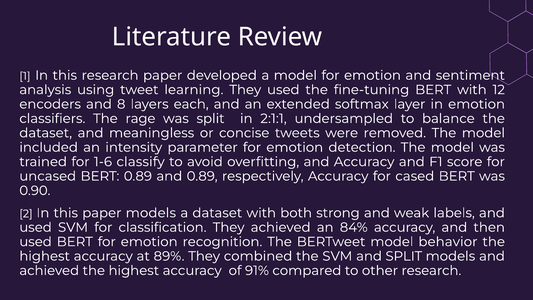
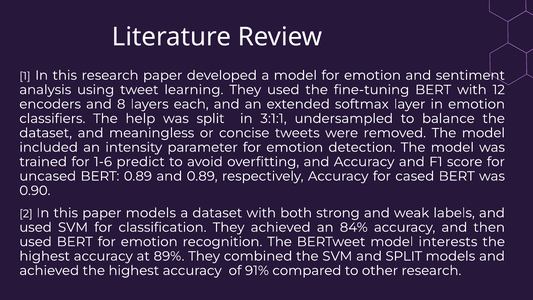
rage: rage -> help
2:1:1: 2:1:1 -> 3:1:1
classify: classify -> predict
behavior: behavior -> interests
